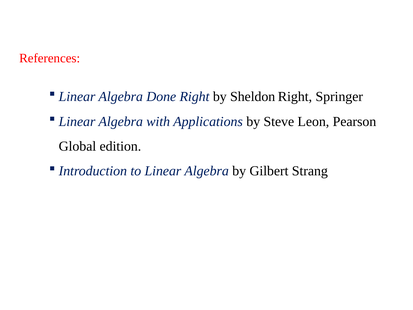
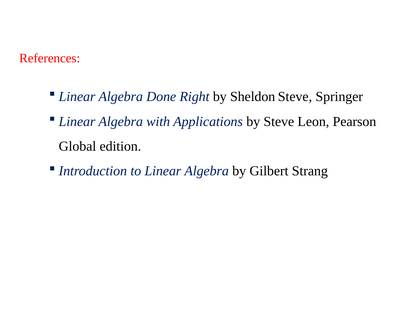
Sheldon Right: Right -> Steve
